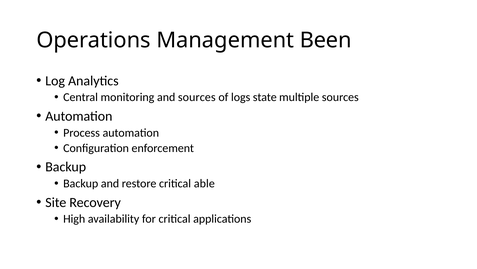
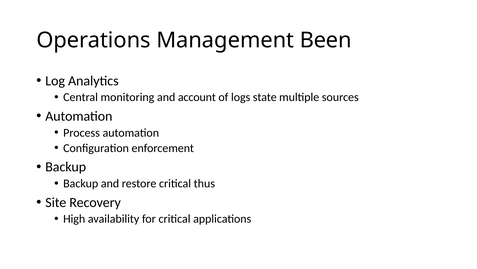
and sources: sources -> account
able: able -> thus
